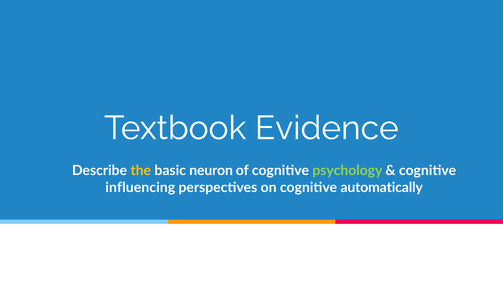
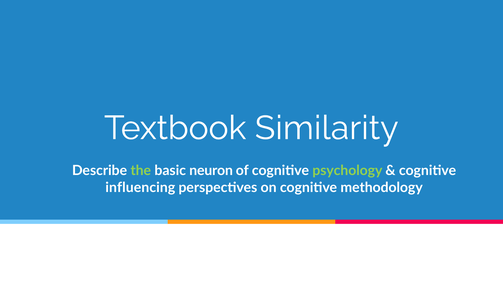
Evidence: Evidence -> Similarity
the colour: yellow -> light green
automatically: automatically -> methodology
